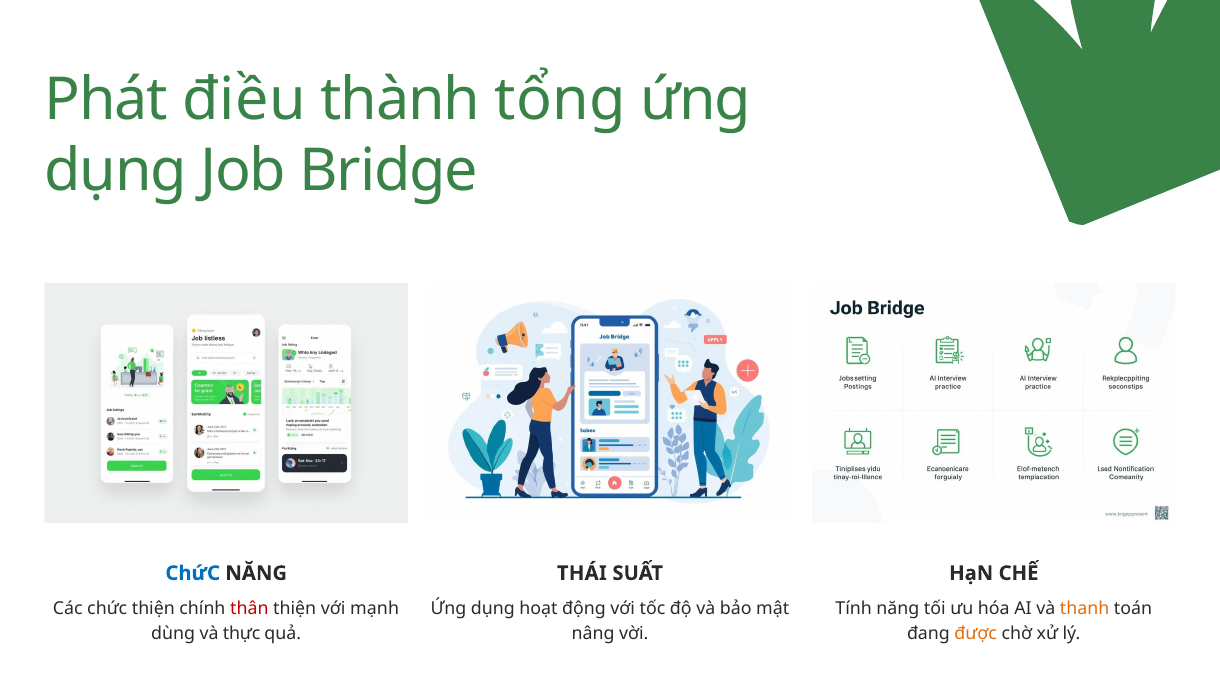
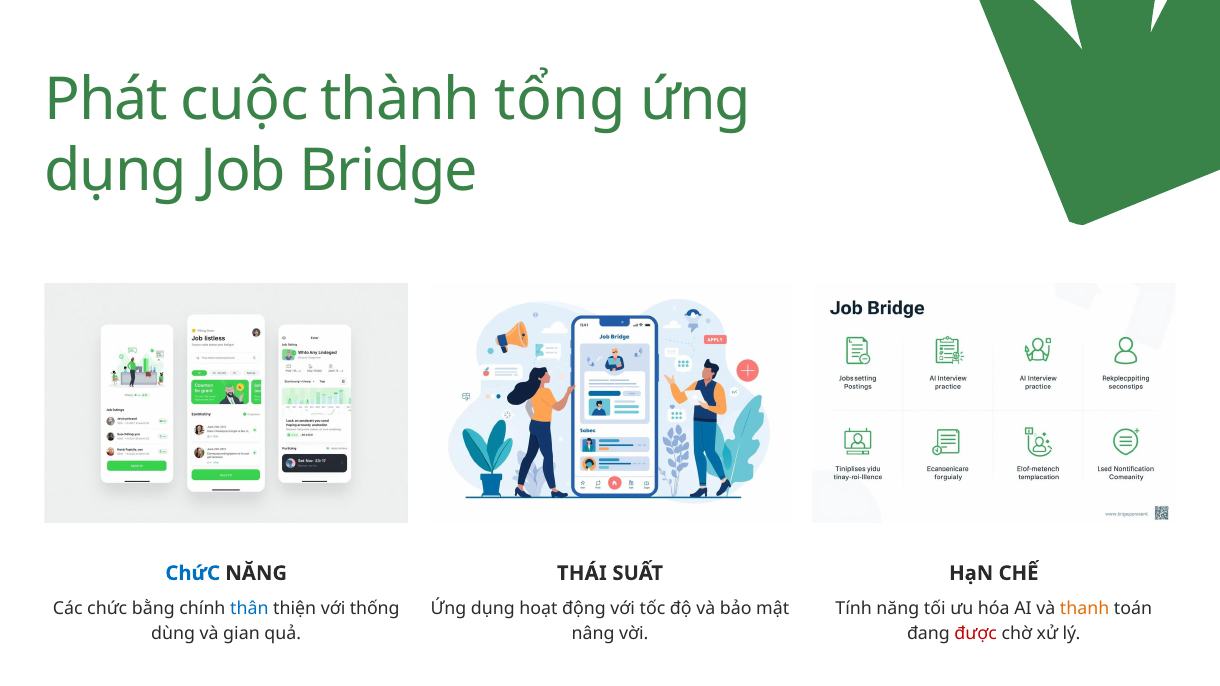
điều: điều -> cuộc
chức thiện: thiện -> bằng
thân colour: red -> blue
mạnh: mạnh -> thống
thực: thực -> gian
được colour: orange -> red
